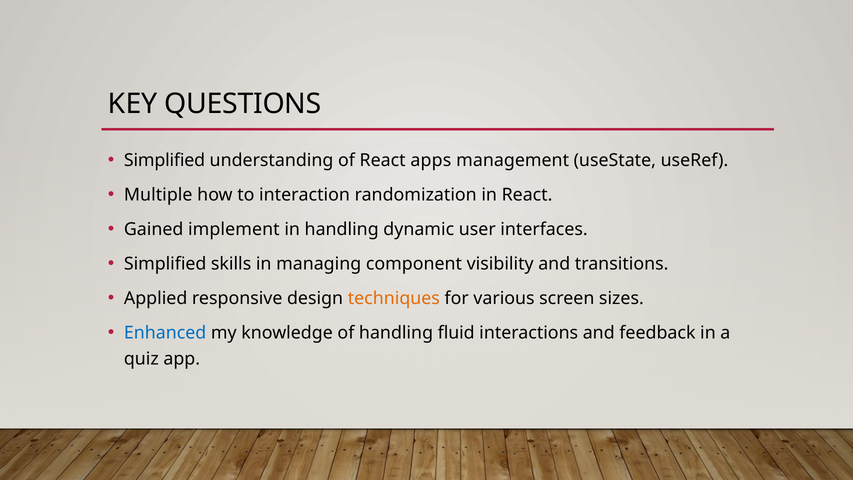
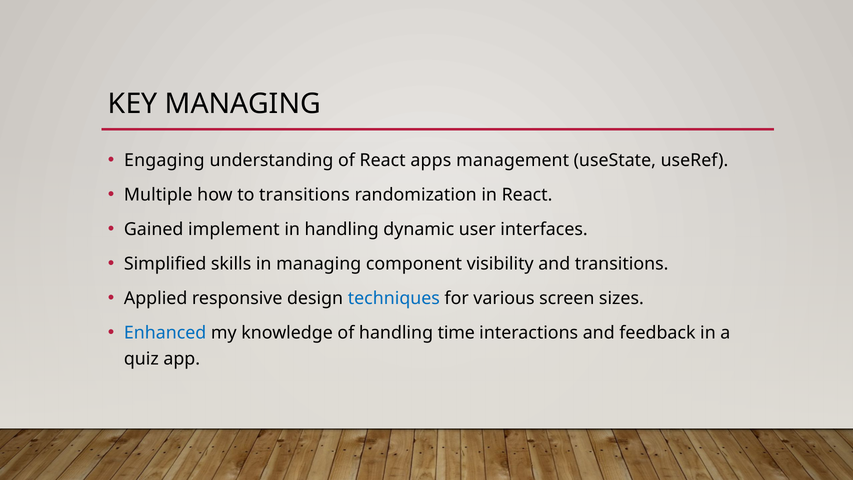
KEY QUESTIONS: QUESTIONS -> MANAGING
Simplified at (165, 160): Simplified -> Engaging
to interaction: interaction -> transitions
techniques colour: orange -> blue
fluid: fluid -> time
